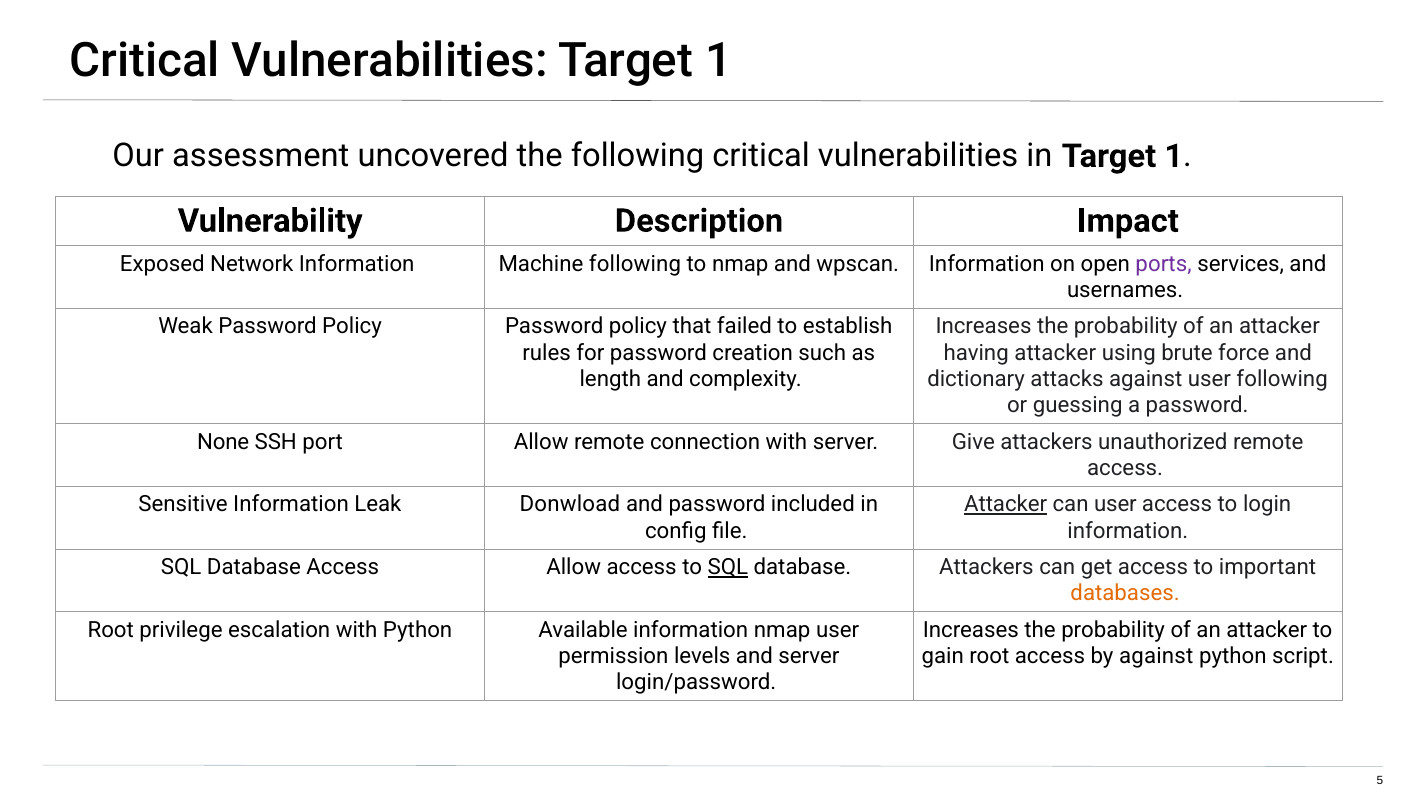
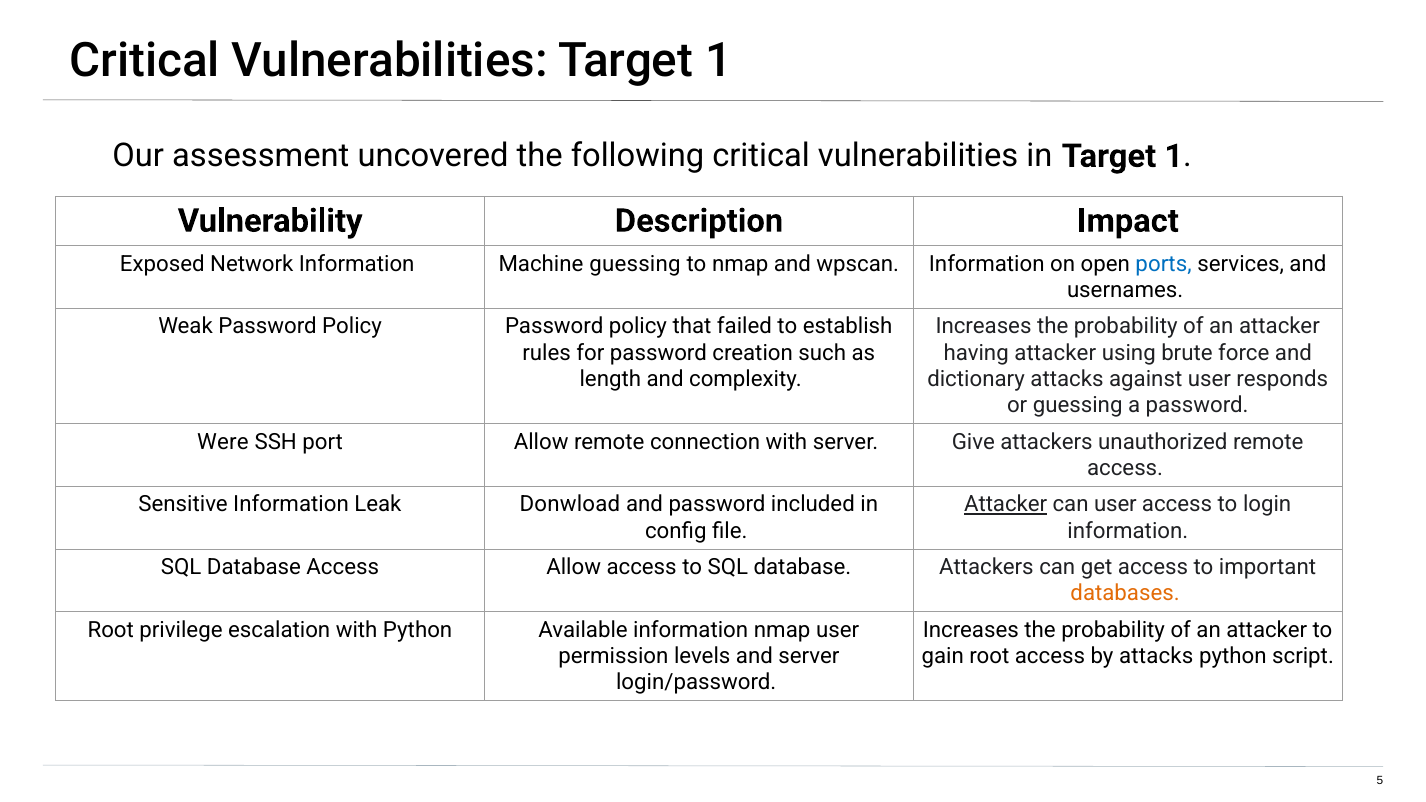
Machine following: following -> guessing
ports colour: purple -> blue
user following: following -> responds
None: None -> Were
SQL at (728, 568) underline: present -> none
by against: against -> attacks
